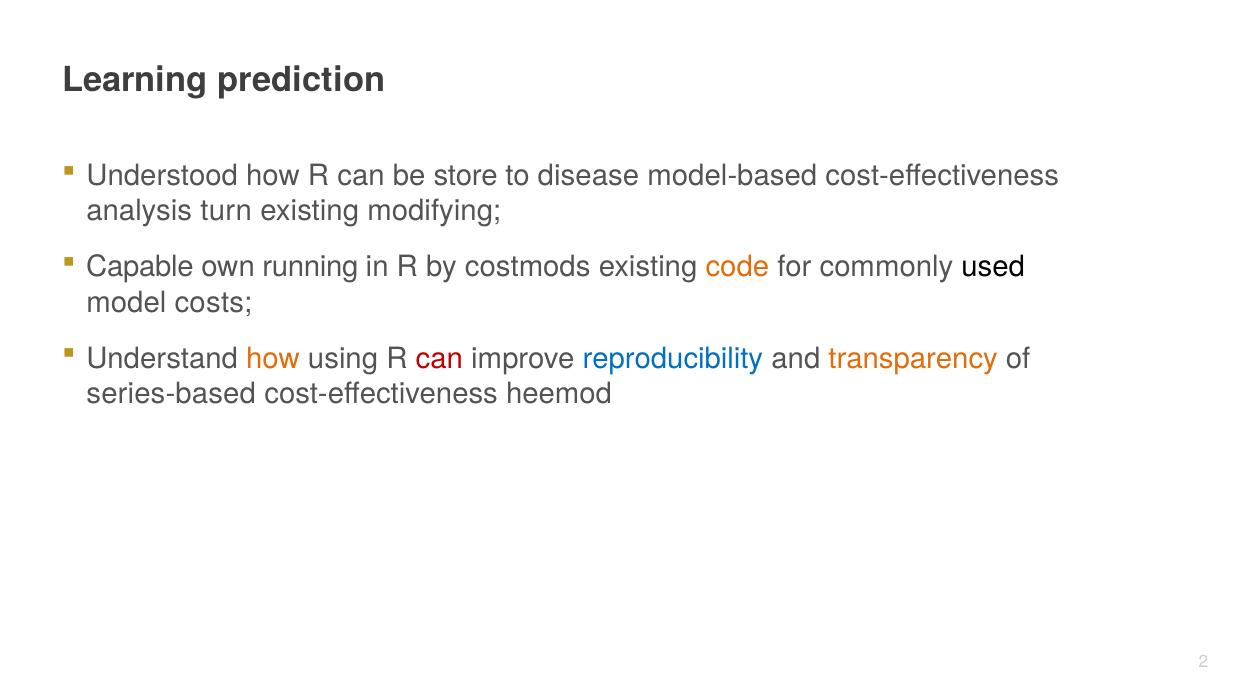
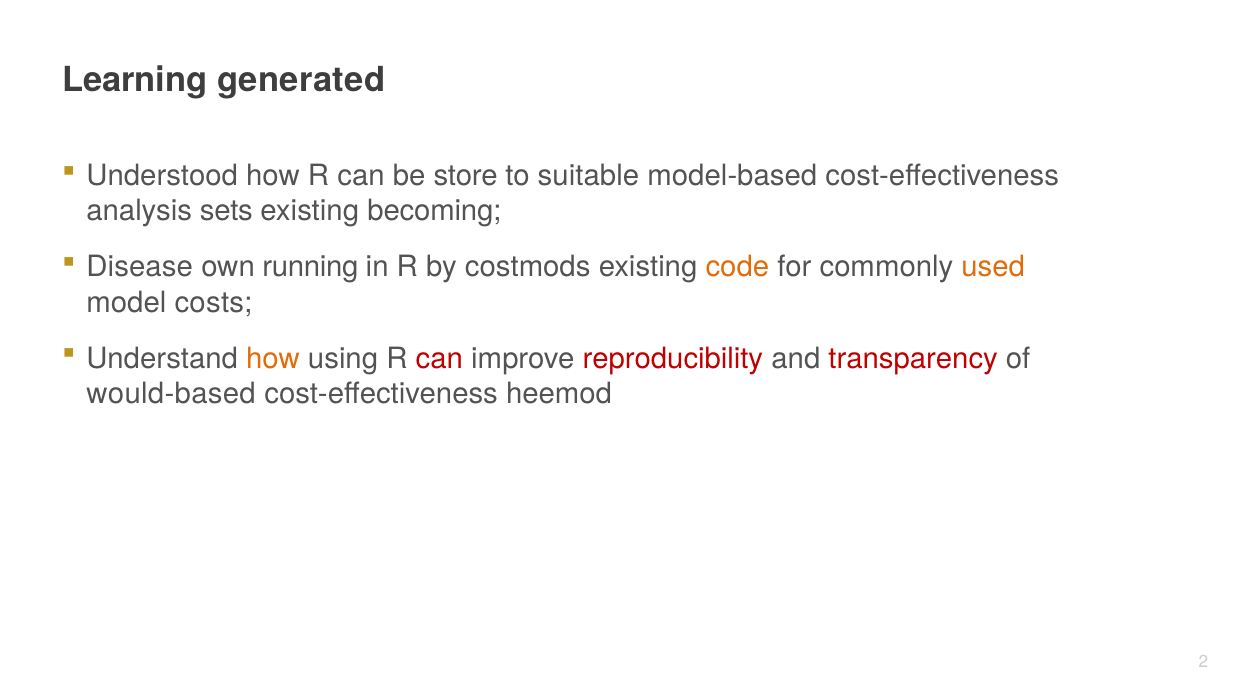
prediction: prediction -> generated
disease: disease -> suitable
turn: turn -> sets
modifying: modifying -> becoming
Capable: Capable -> Disease
used colour: black -> orange
reproducibility colour: blue -> red
transparency colour: orange -> red
series-based: series-based -> would-based
